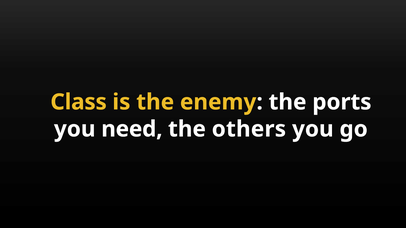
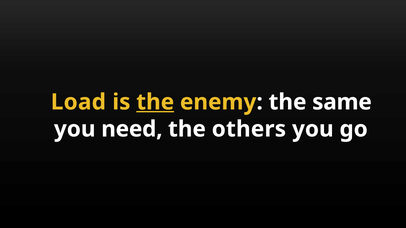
Class: Class -> Load
the at (155, 102) underline: none -> present
ports: ports -> same
